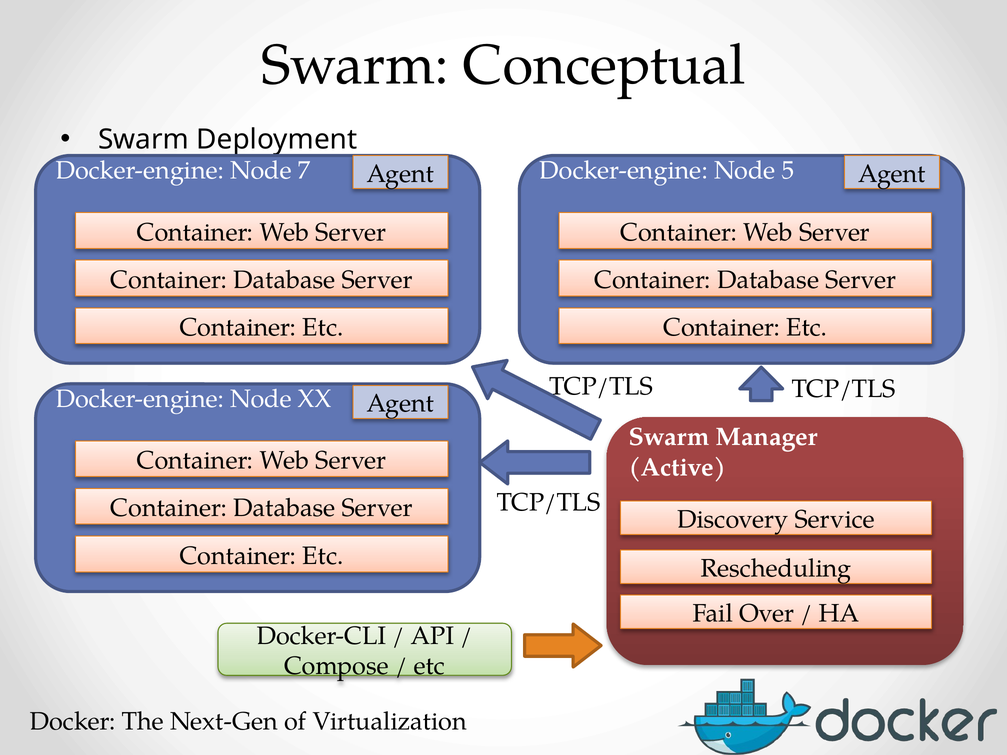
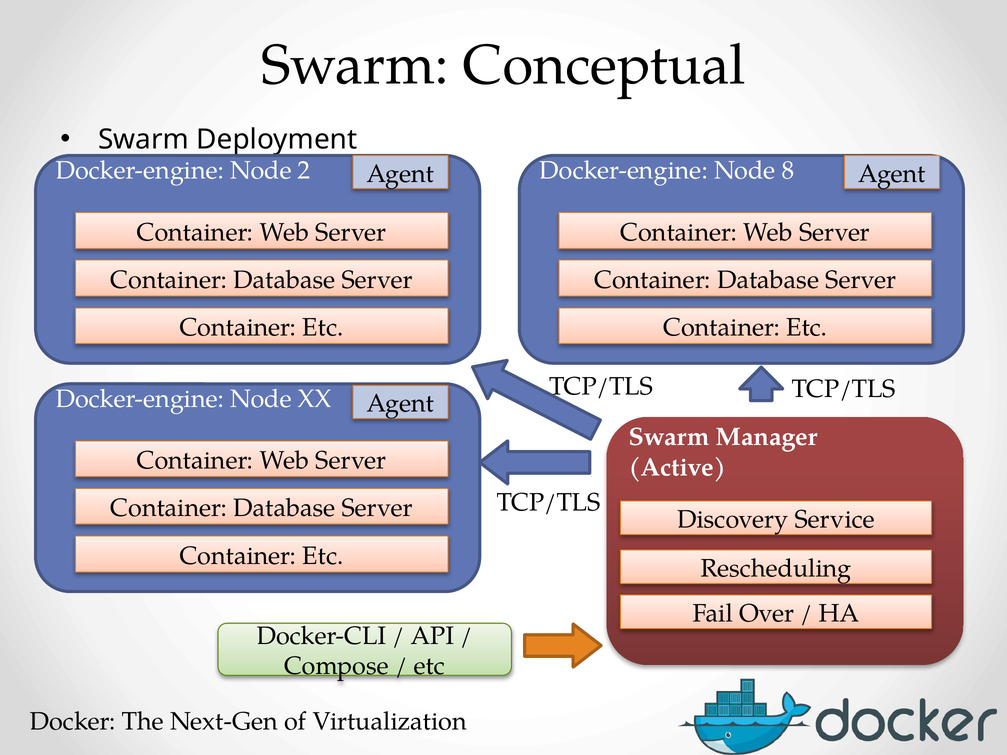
7: 7 -> 2
5: 5 -> 8
